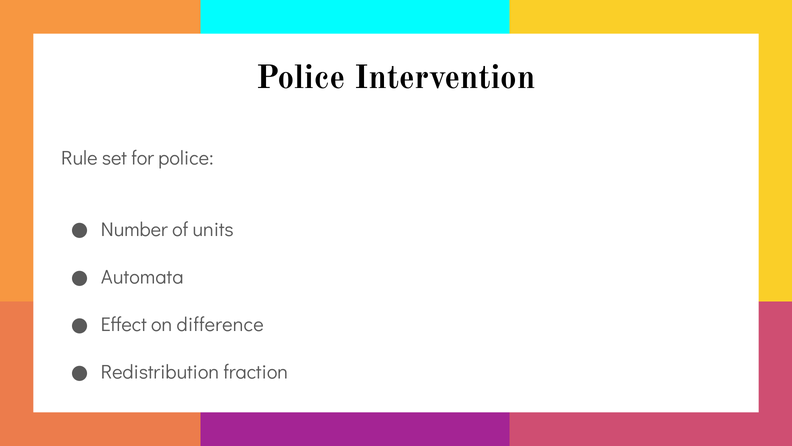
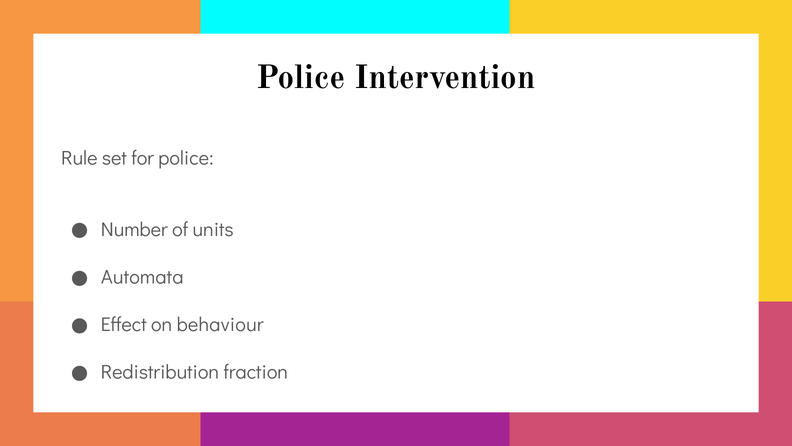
difference: difference -> behaviour
